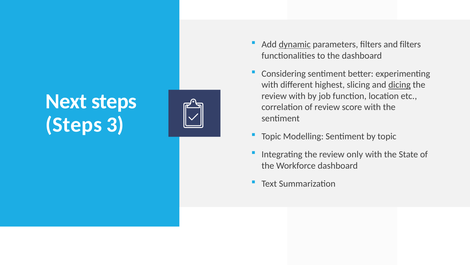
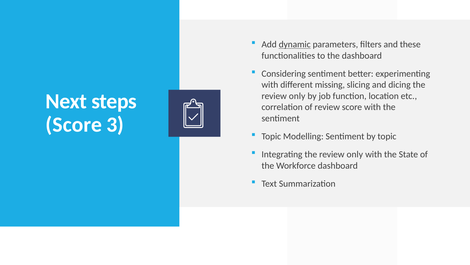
and filters: filters -> these
highest: highest -> missing
dicing underline: present -> none
with at (297, 96): with -> only
Steps at (74, 125): Steps -> Score
